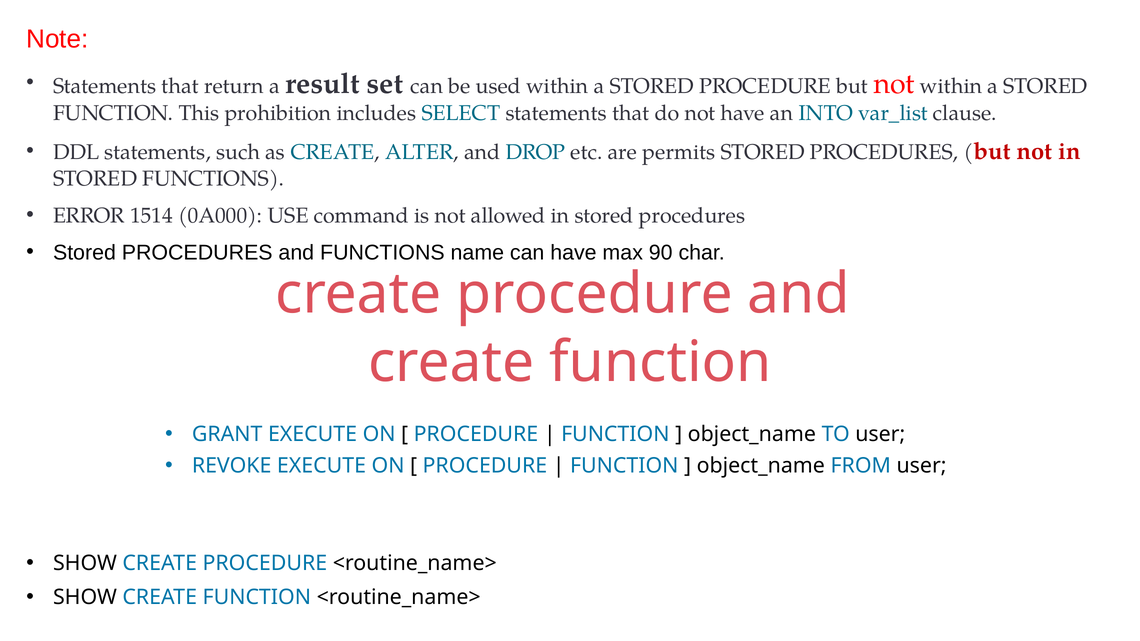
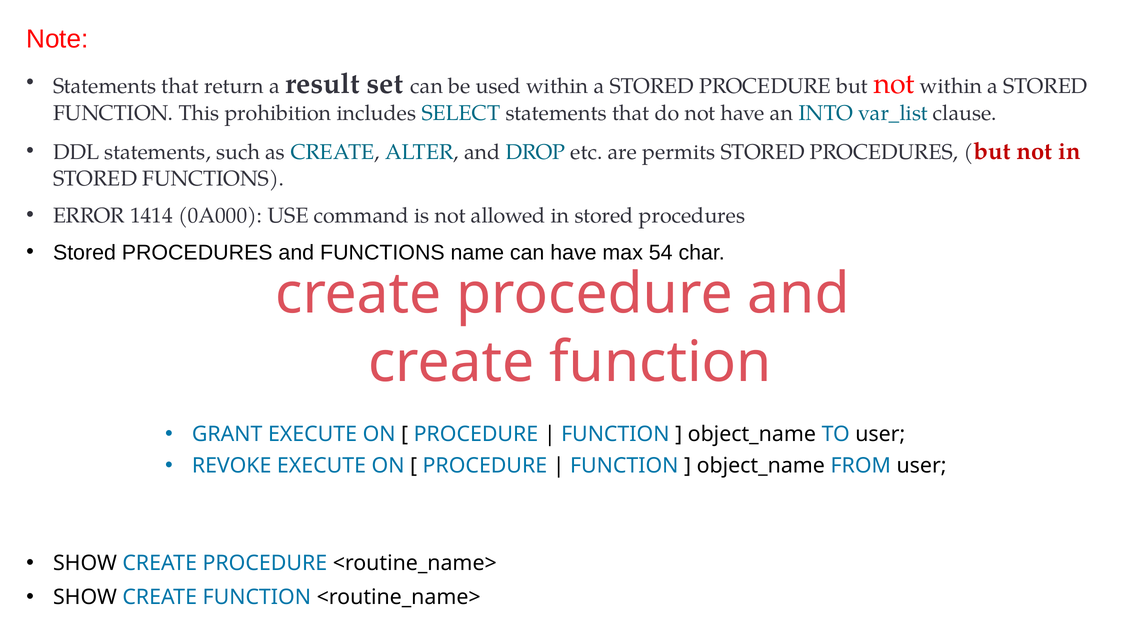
1514: 1514 -> 1414
90: 90 -> 54
